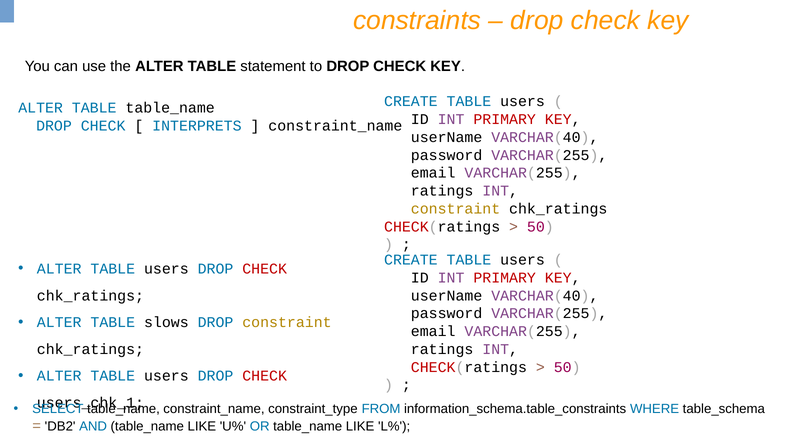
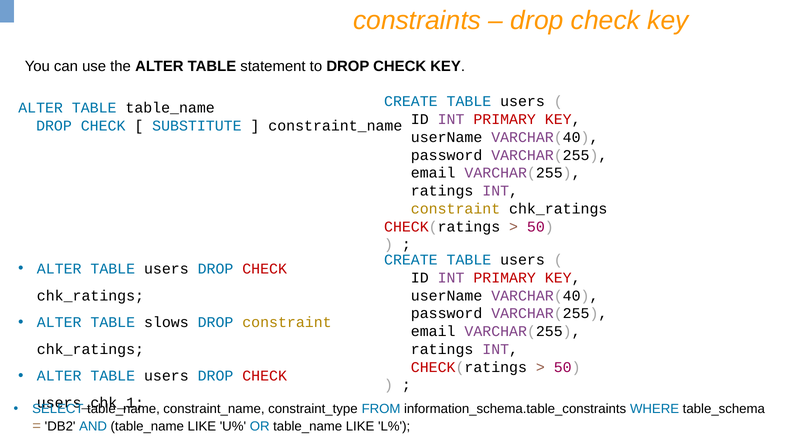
INTERPRETS: INTERPRETS -> SUBSTITUTE
